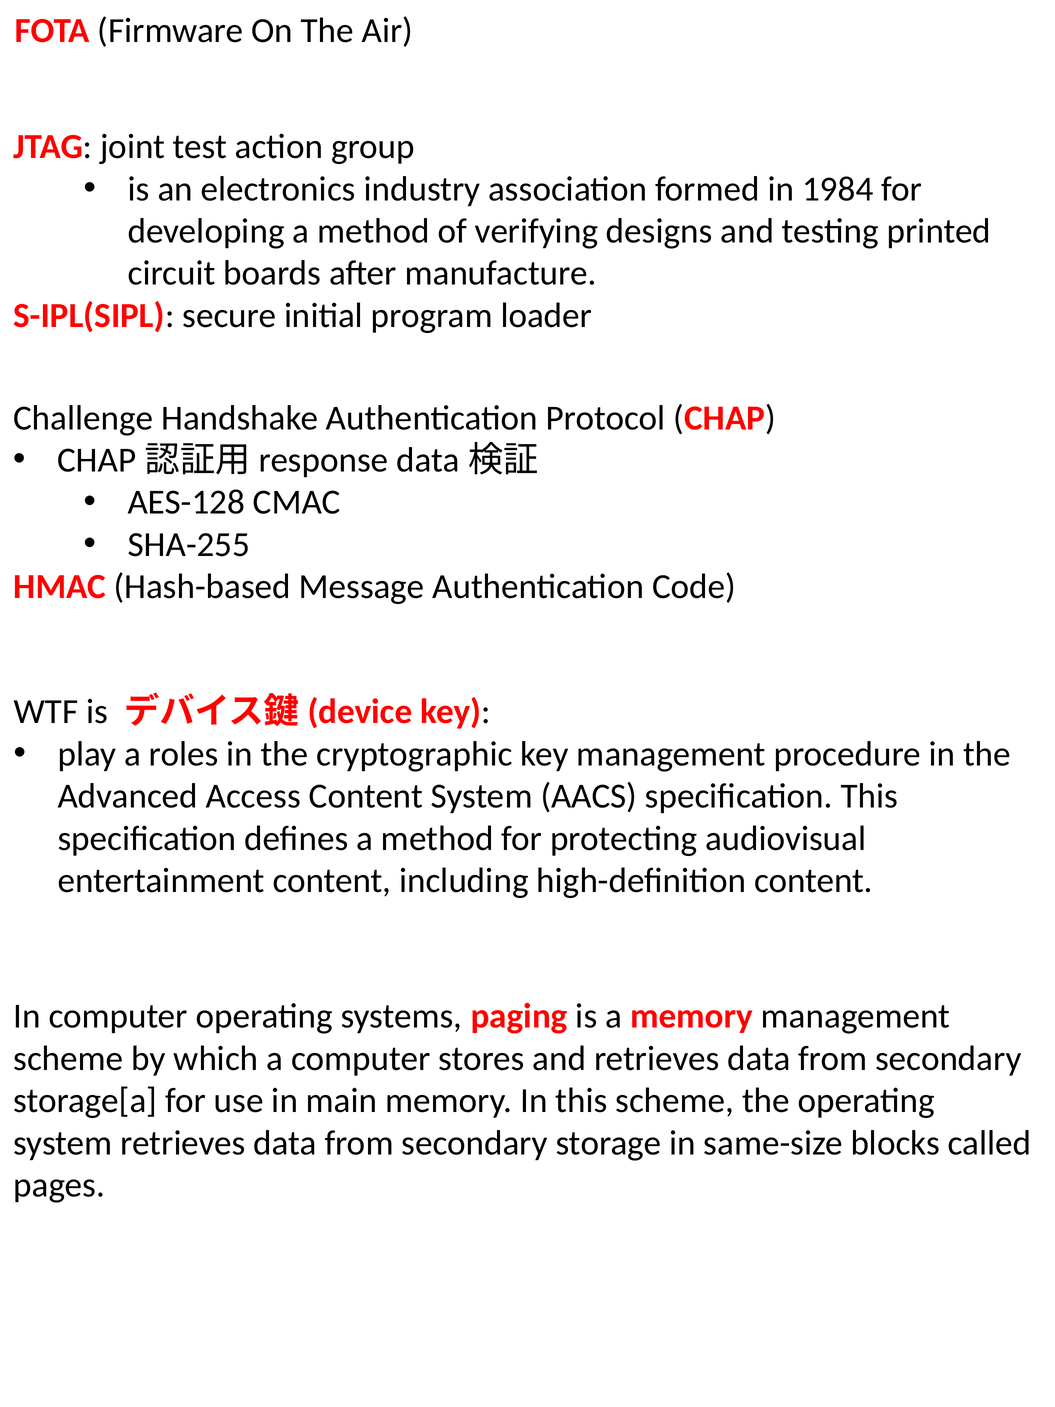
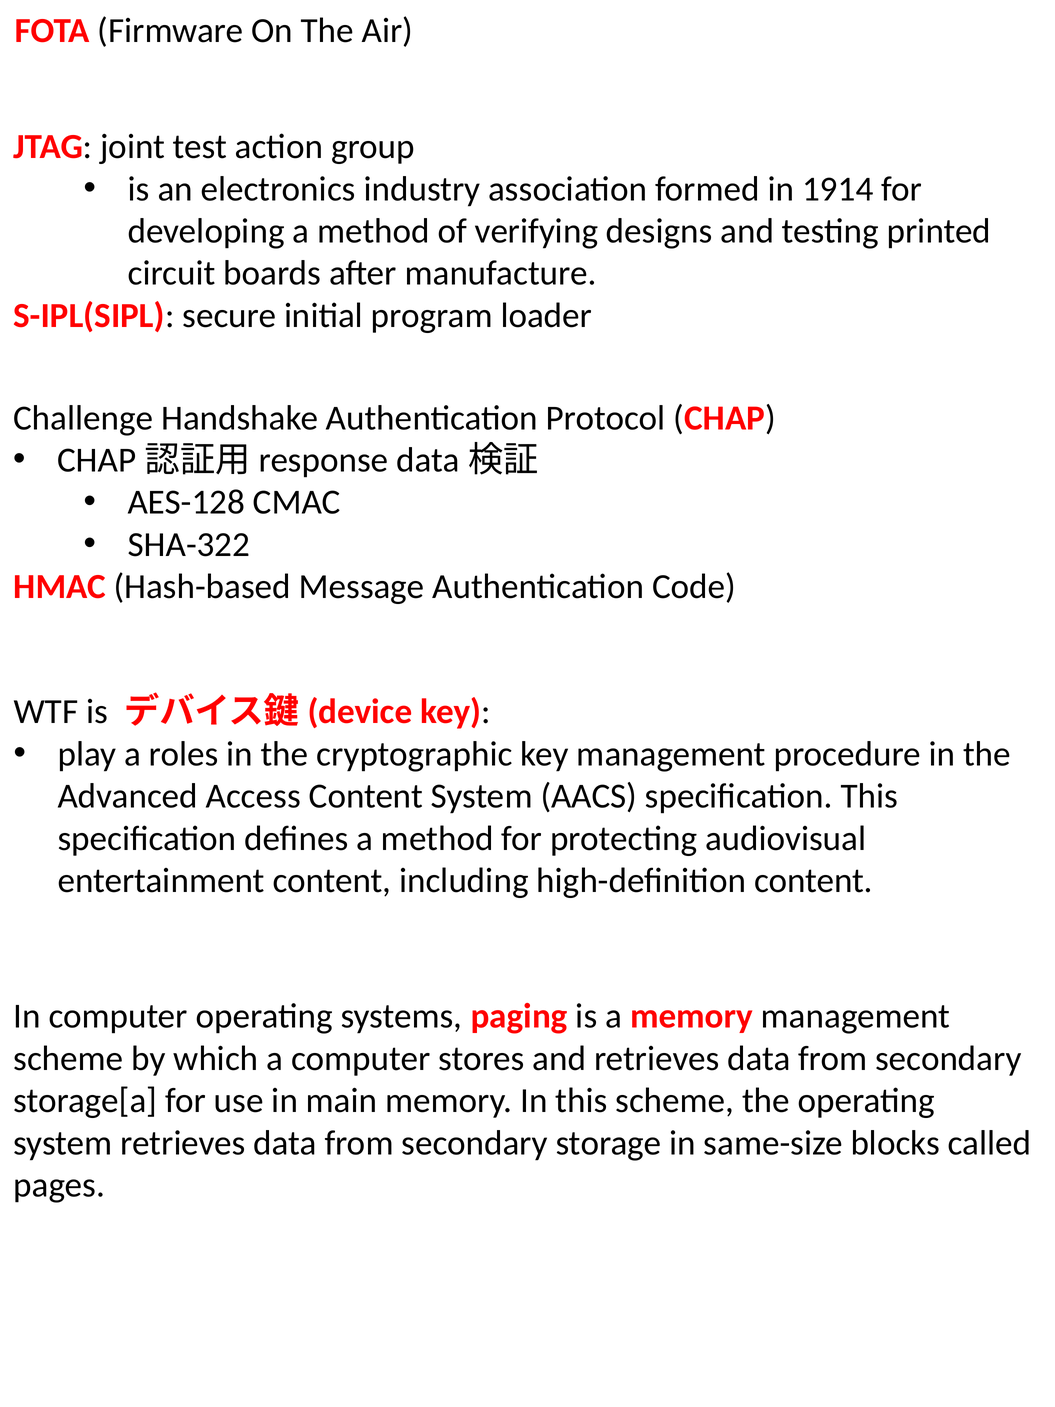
1984: 1984 -> 1914
SHA-255: SHA-255 -> SHA-322
